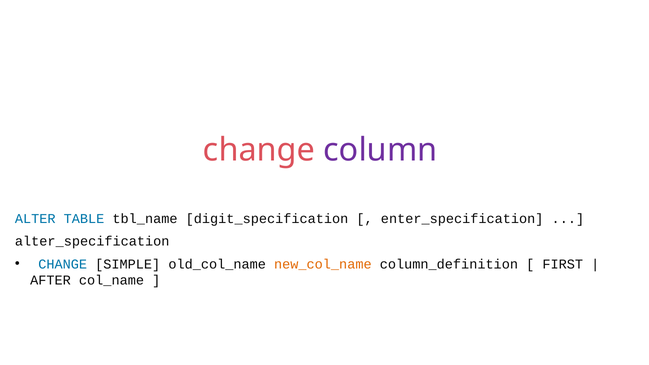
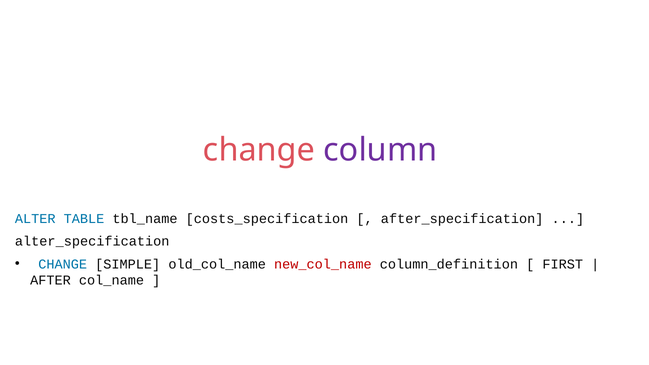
digit_specification: digit_specification -> costs_specification
enter_specification: enter_specification -> after_specification
new_col_name colour: orange -> red
